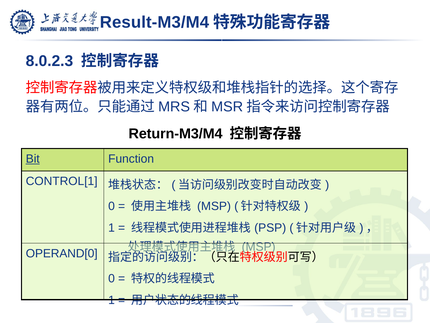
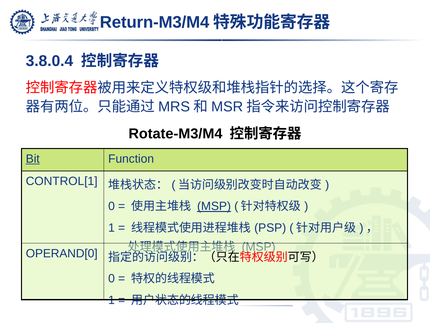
Result-M3/M4: Result-M3/M4 -> Return-M3/M4
8.0.2.3: 8.0.2.3 -> 3.8.0.4
Return-M3/M4: Return-M3/M4 -> Rotate-M3/M4
MSP at (214, 206) underline: none -> present
